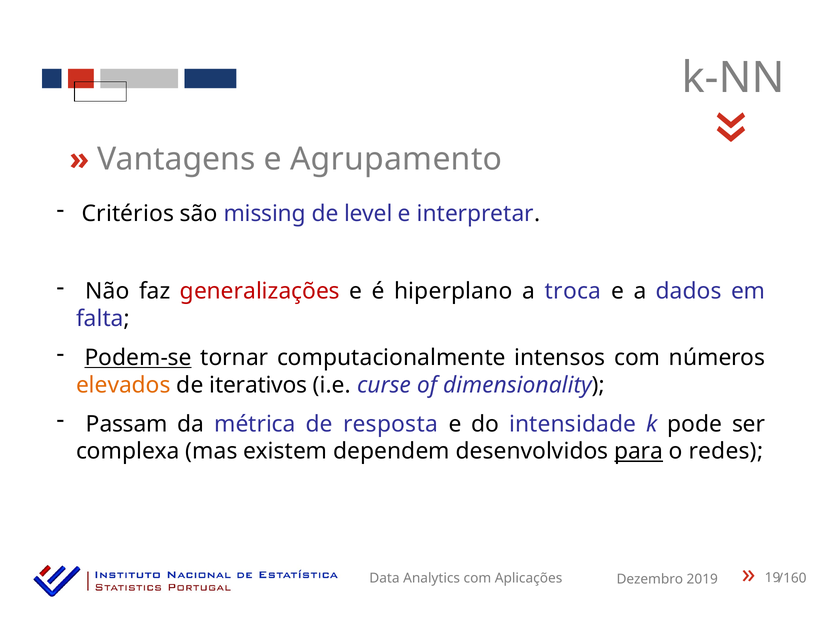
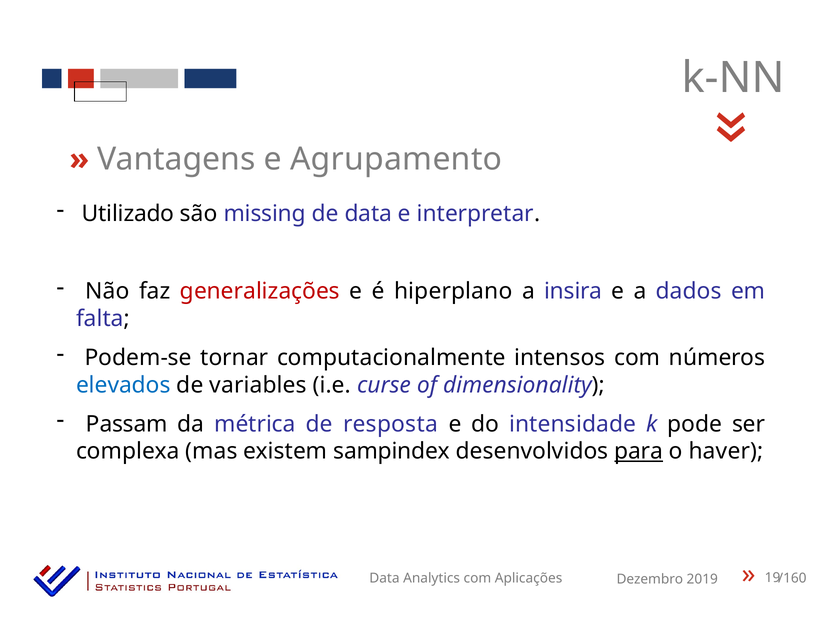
Critérios: Critérios -> Utilizado
de level: level -> data
troca: troca -> insira
Podem-se underline: present -> none
elevados colour: orange -> blue
iterativos: iterativos -> variables
dependem: dependem -> sampindex
redes: redes -> haver
